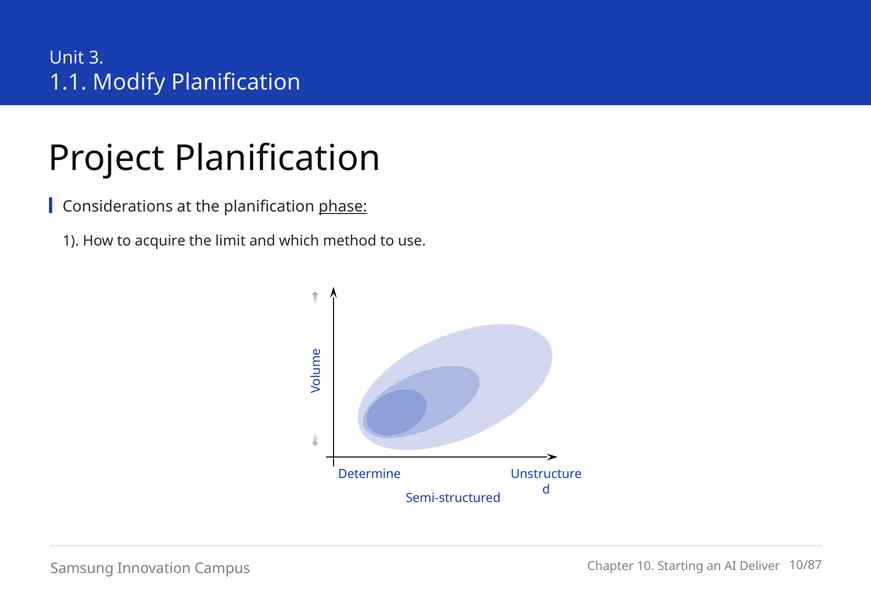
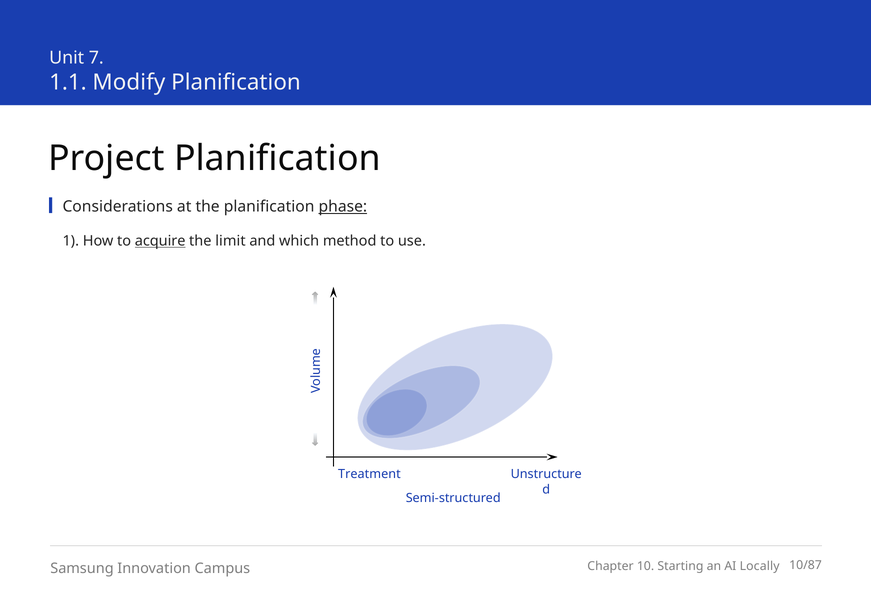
3: 3 -> 7
acquire underline: none -> present
Determine: Determine -> Treatment
Deliver: Deliver -> Locally
